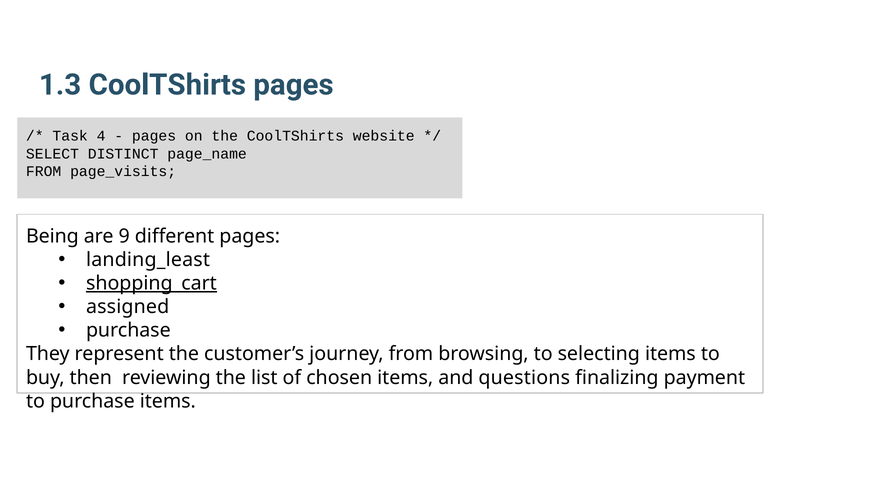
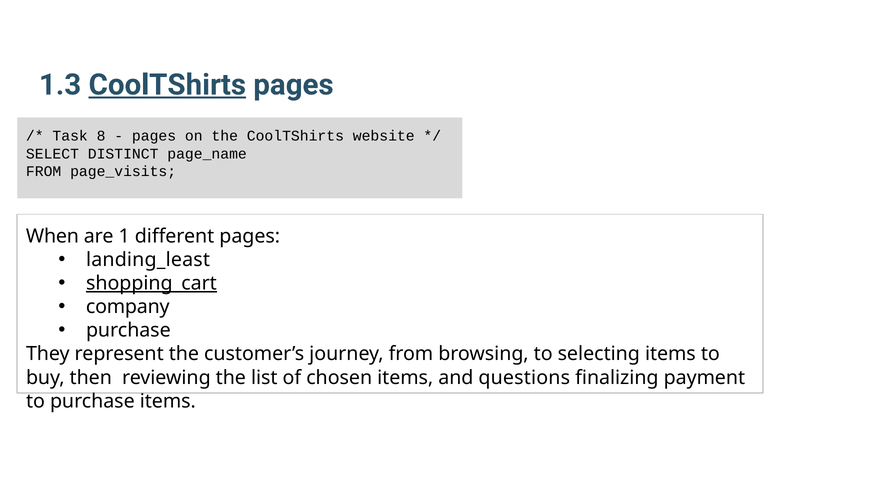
CoolTShirts at (167, 85) underline: none -> present
4: 4 -> 8
Being: Being -> When
9: 9 -> 1
assigned: assigned -> company
